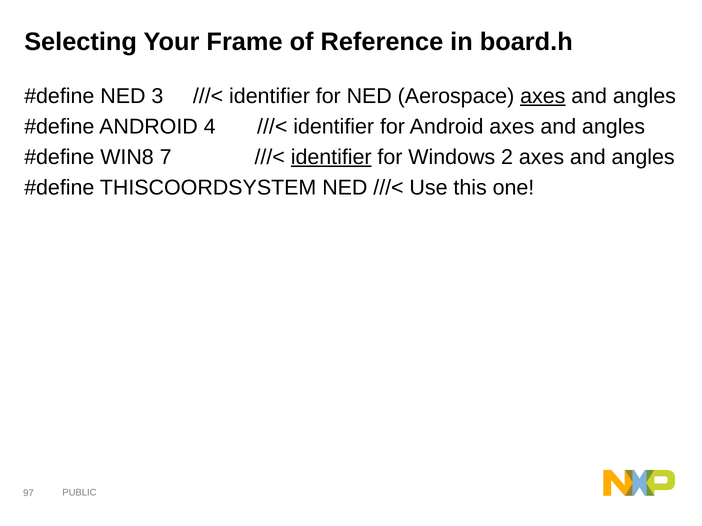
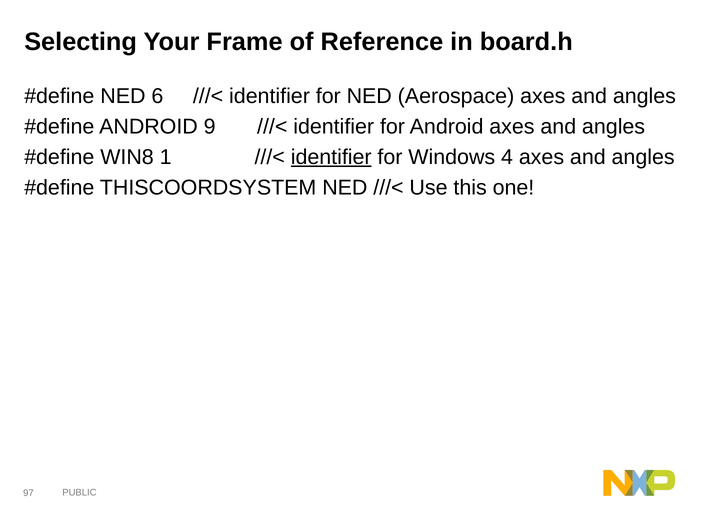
3: 3 -> 6
axes at (543, 96) underline: present -> none
4: 4 -> 9
7: 7 -> 1
2: 2 -> 4
